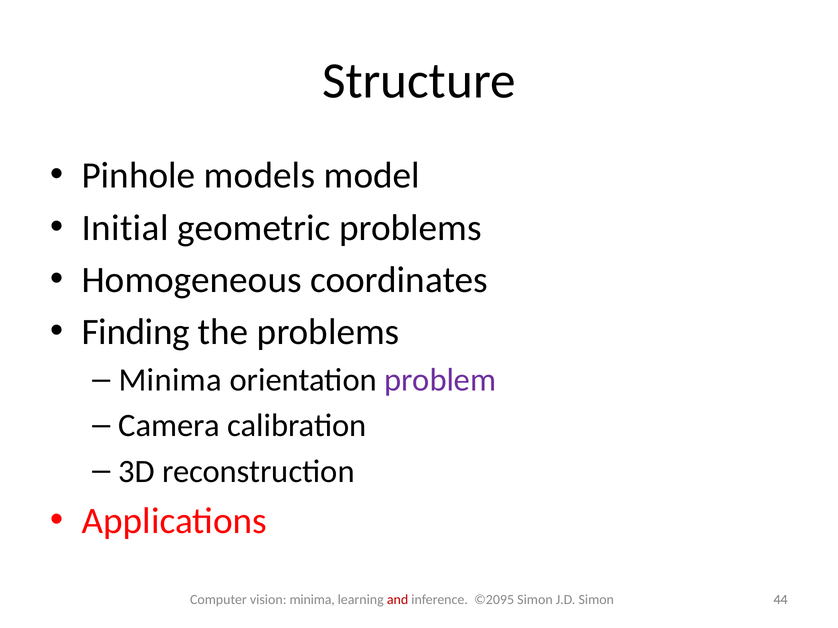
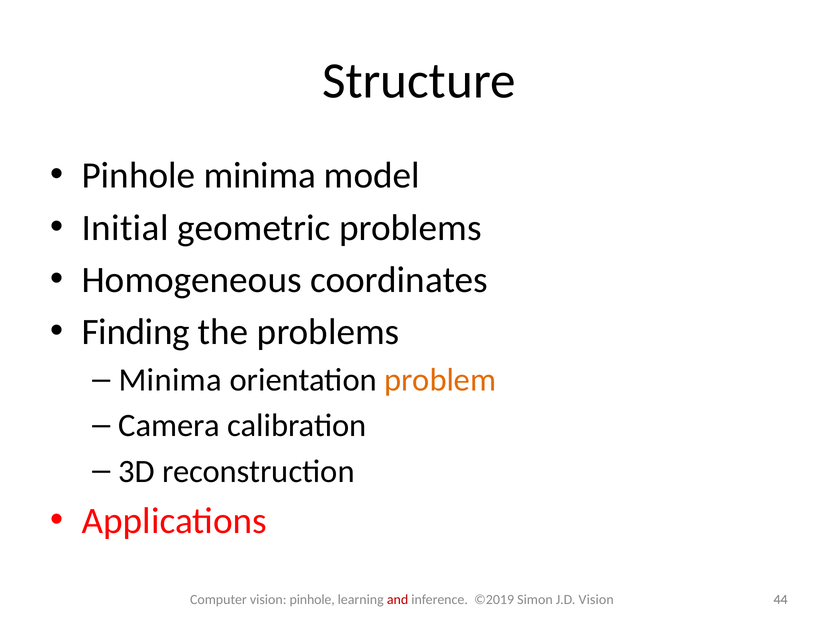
Pinhole models: models -> minima
problem colour: purple -> orange
vision minima: minima -> pinhole
©2095: ©2095 -> ©2019
J.D Simon: Simon -> Vision
